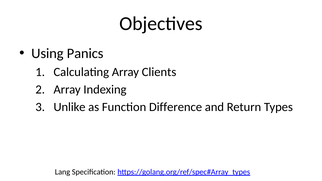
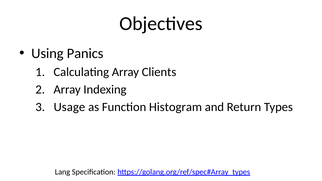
Unlike: Unlike -> Usage
Difference: Difference -> Histogram
